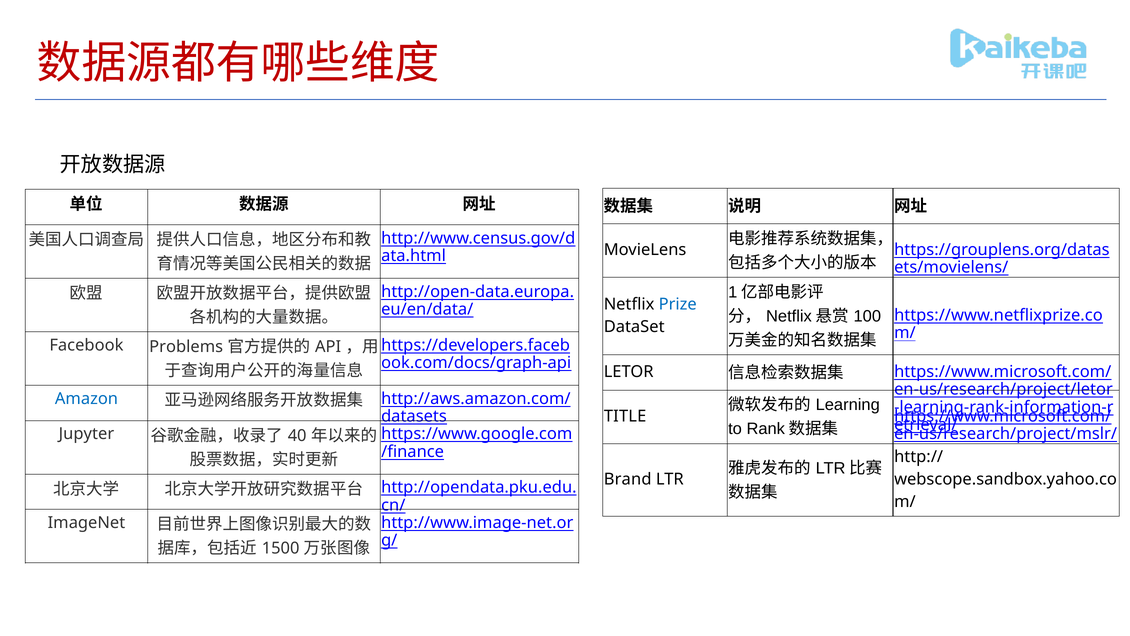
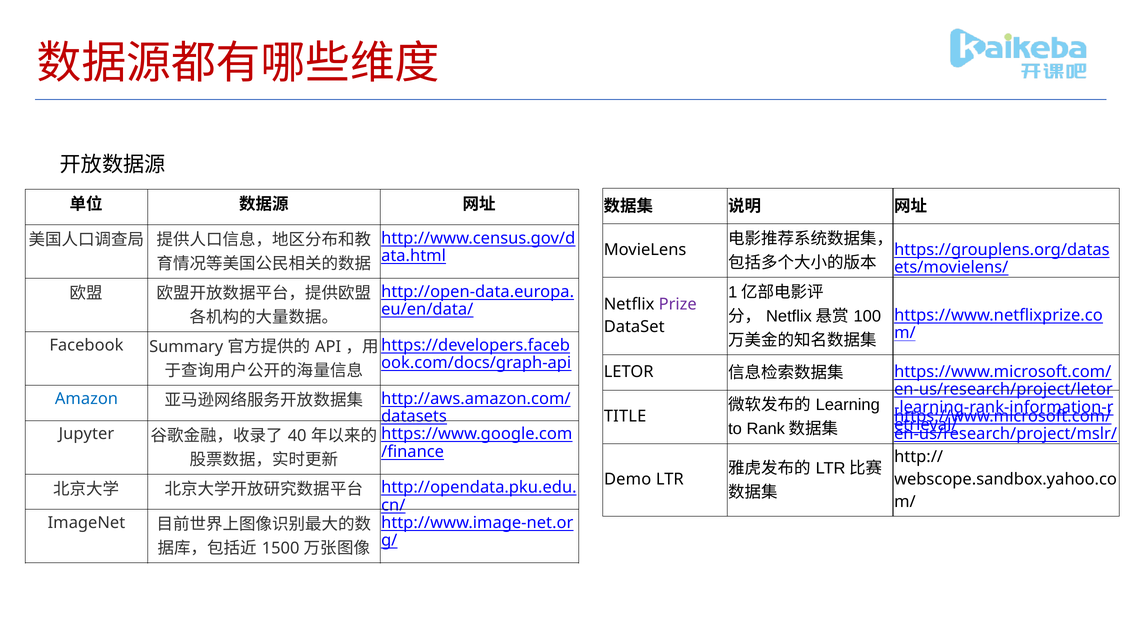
Prize colour: blue -> purple
Problems: Problems -> Summary
Brand: Brand -> Demo
